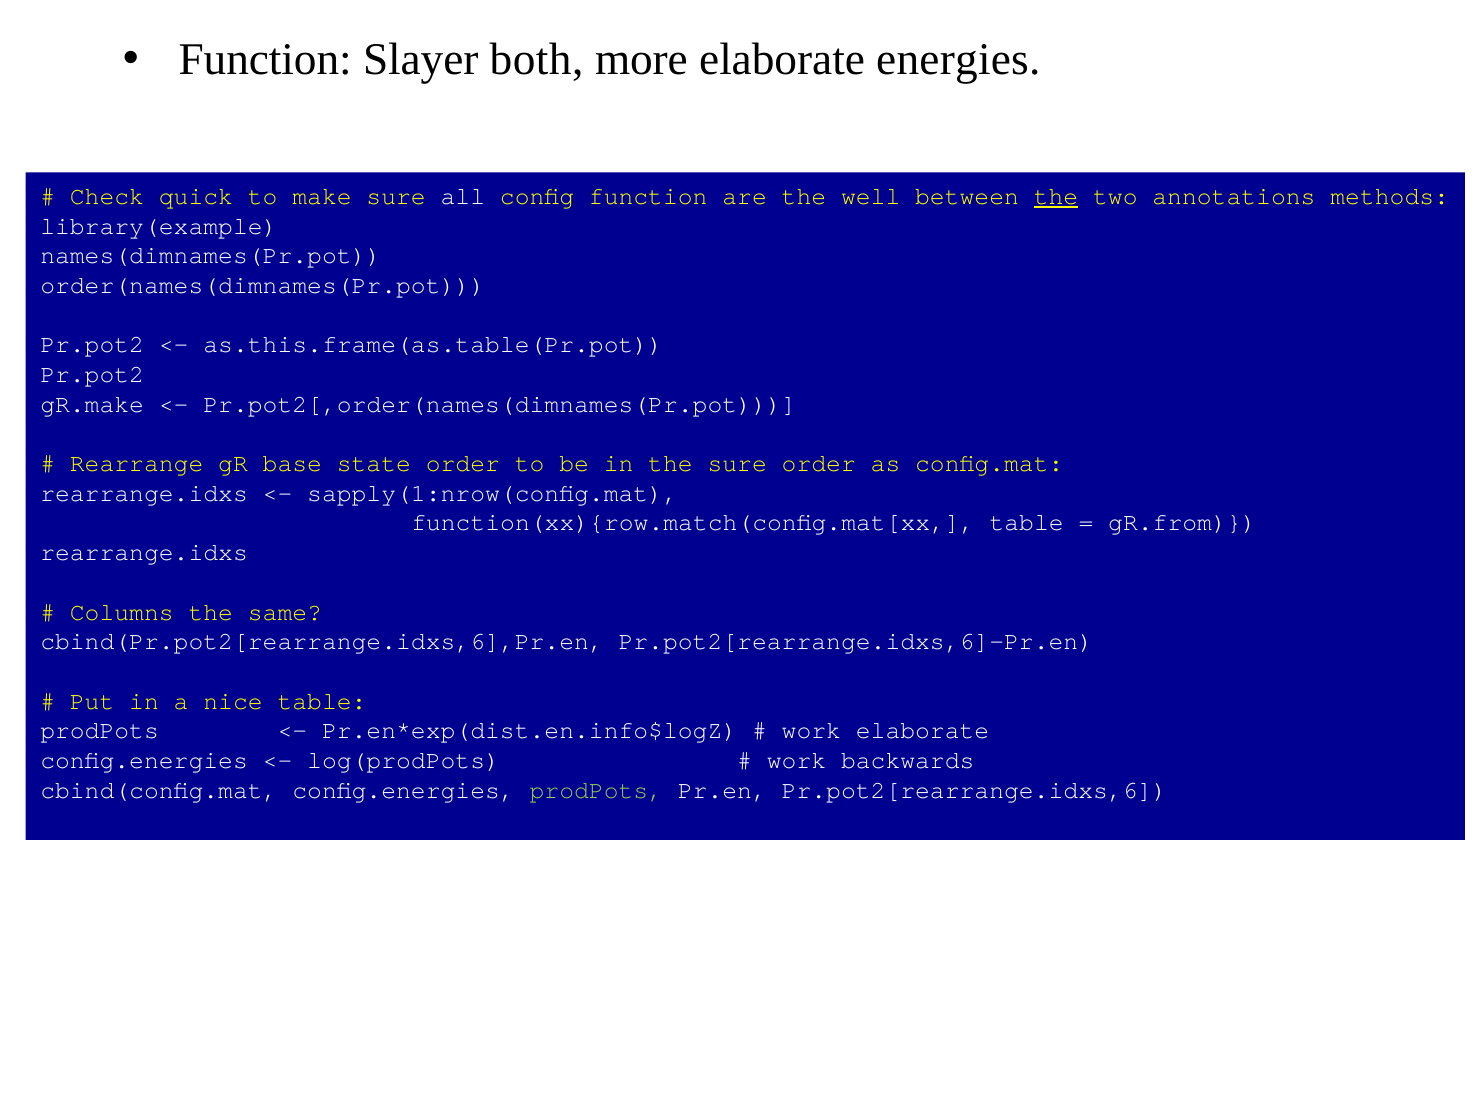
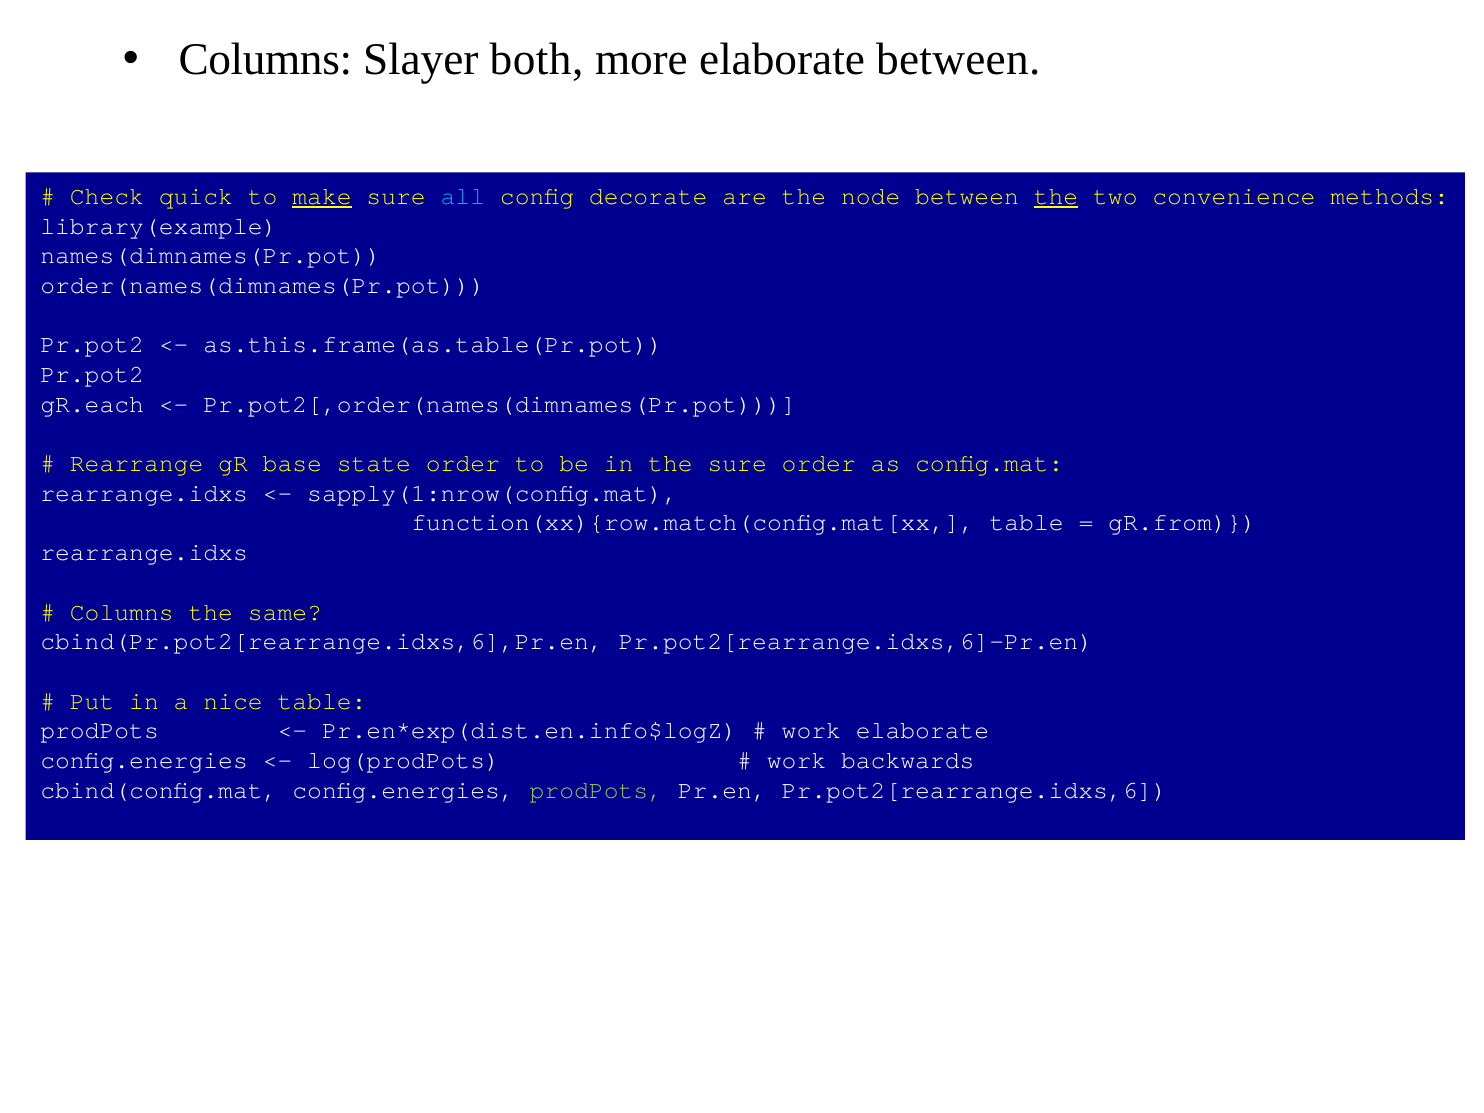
Function at (265, 60): Function -> Columns
elaborate energies: energies -> between
make underline: none -> present
all colour: white -> light blue
config function: function -> decorate
well: well -> node
annotations: annotations -> convenience
gR.make: gR.make -> gR.each
